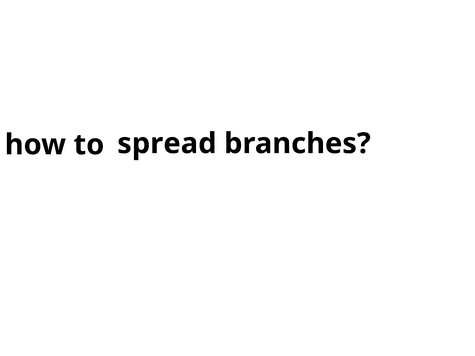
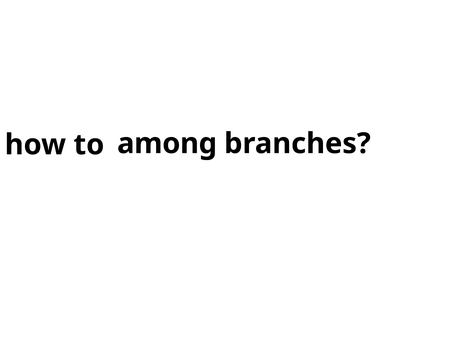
spread: spread -> among
